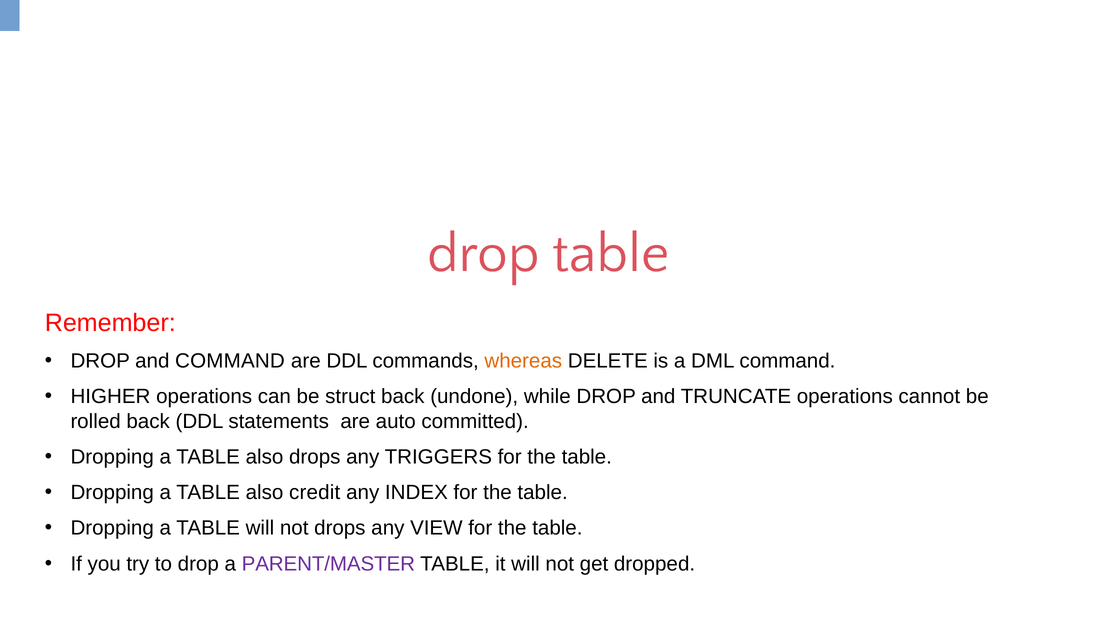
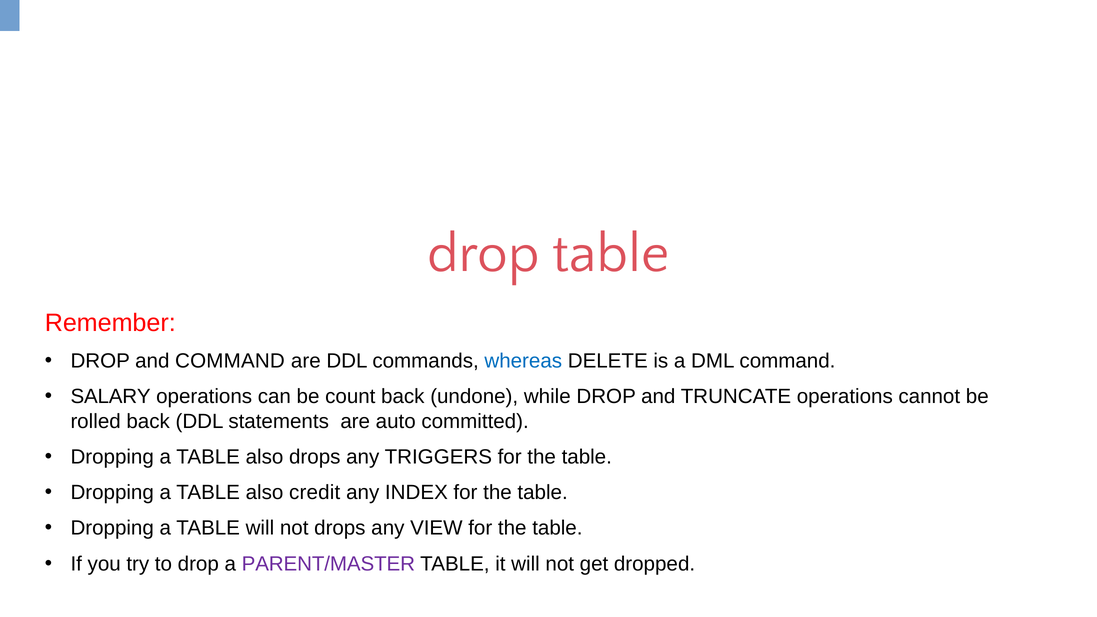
whereas colour: orange -> blue
HIGHER: HIGHER -> SALARY
struct: struct -> count
